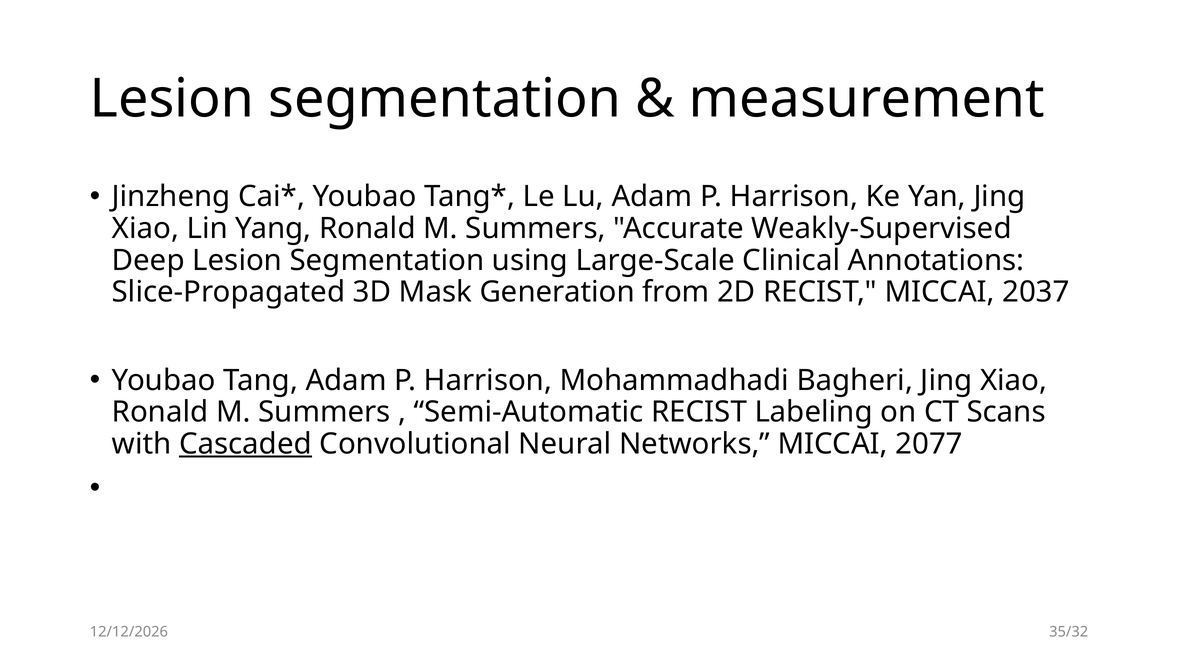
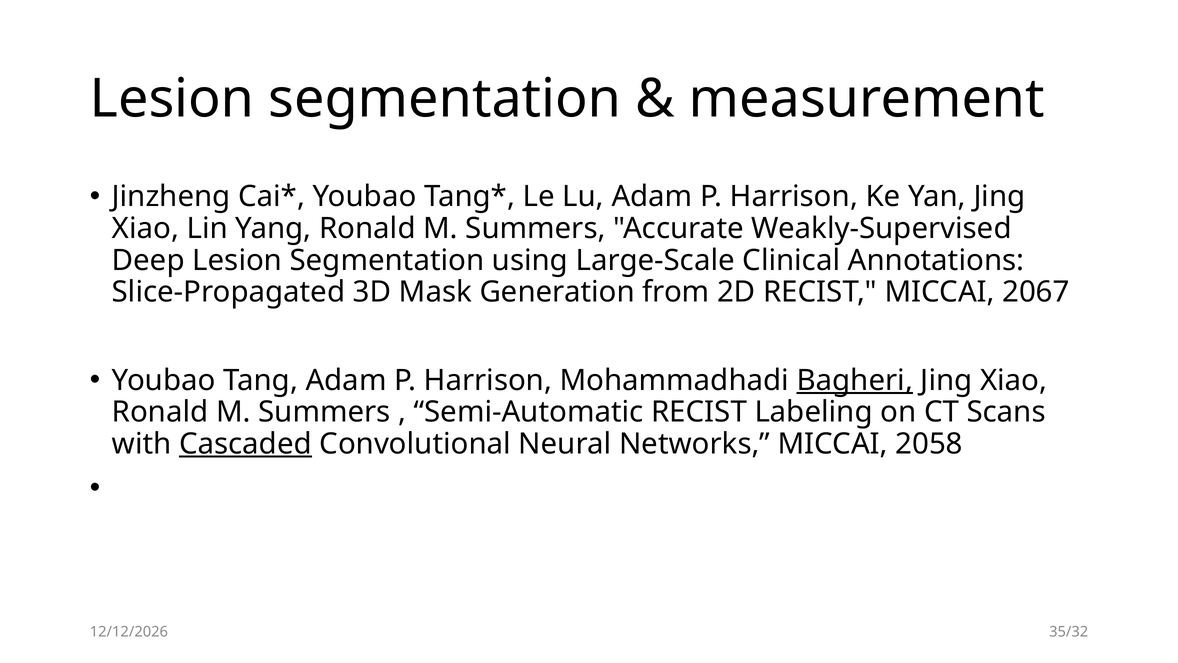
2037: 2037 -> 2067
Bagheri underline: none -> present
2077: 2077 -> 2058
